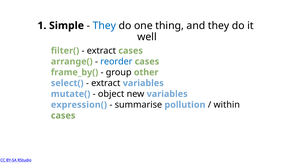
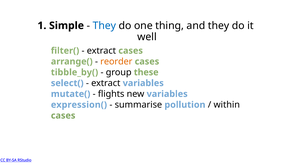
reorder colour: blue -> orange
frame_by(: frame_by( -> tibble_by(
other: other -> these
object: object -> flights
